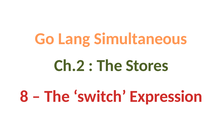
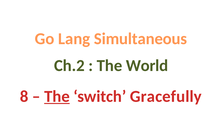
Stores: Stores -> World
The at (57, 96) underline: none -> present
Expression: Expression -> Gracefully
